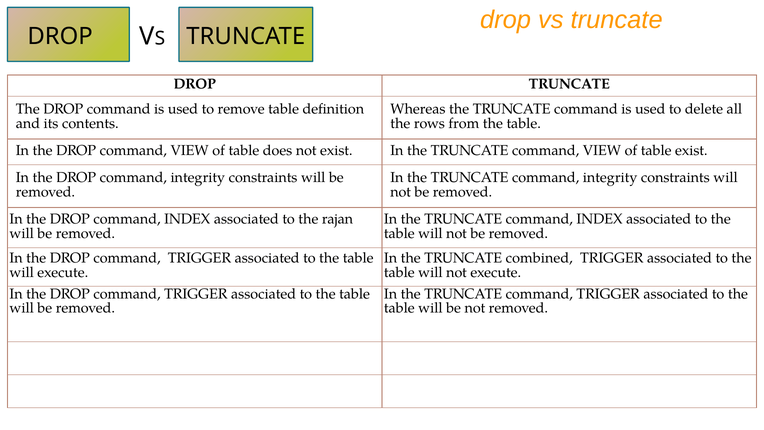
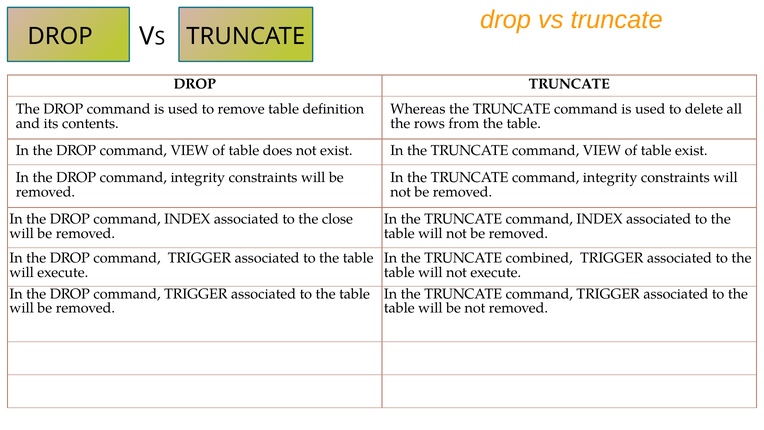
rajan: rajan -> close
